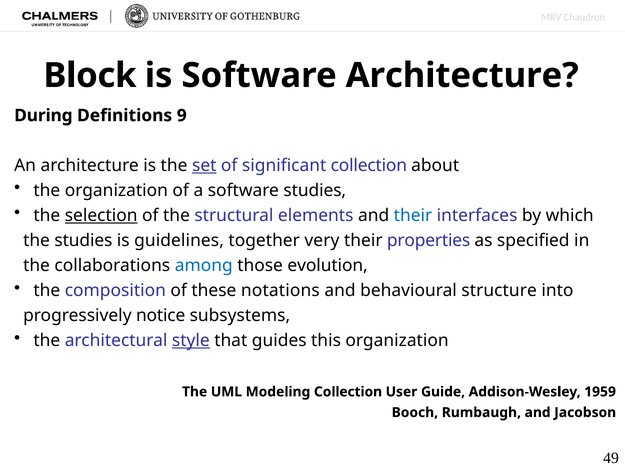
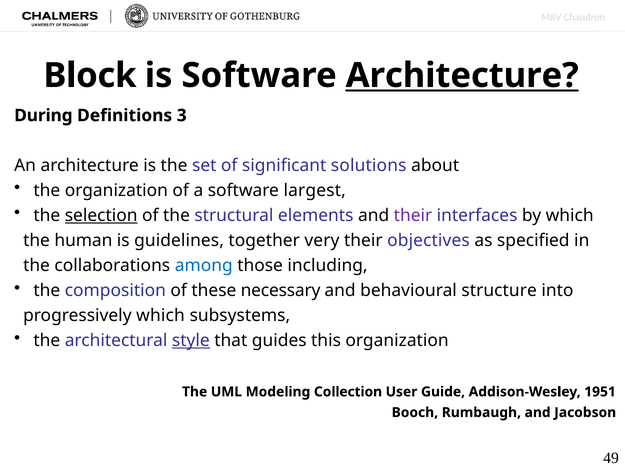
Architecture at (462, 75) underline: none -> present
9: 9 -> 3
set underline: present -> none
significant collection: collection -> solutions
software studies: studies -> largest
their at (413, 215) colour: blue -> purple
the studies: studies -> human
properties: properties -> objectives
evolution: evolution -> including
notations: notations -> necessary
progressively notice: notice -> which
1959: 1959 -> 1951
